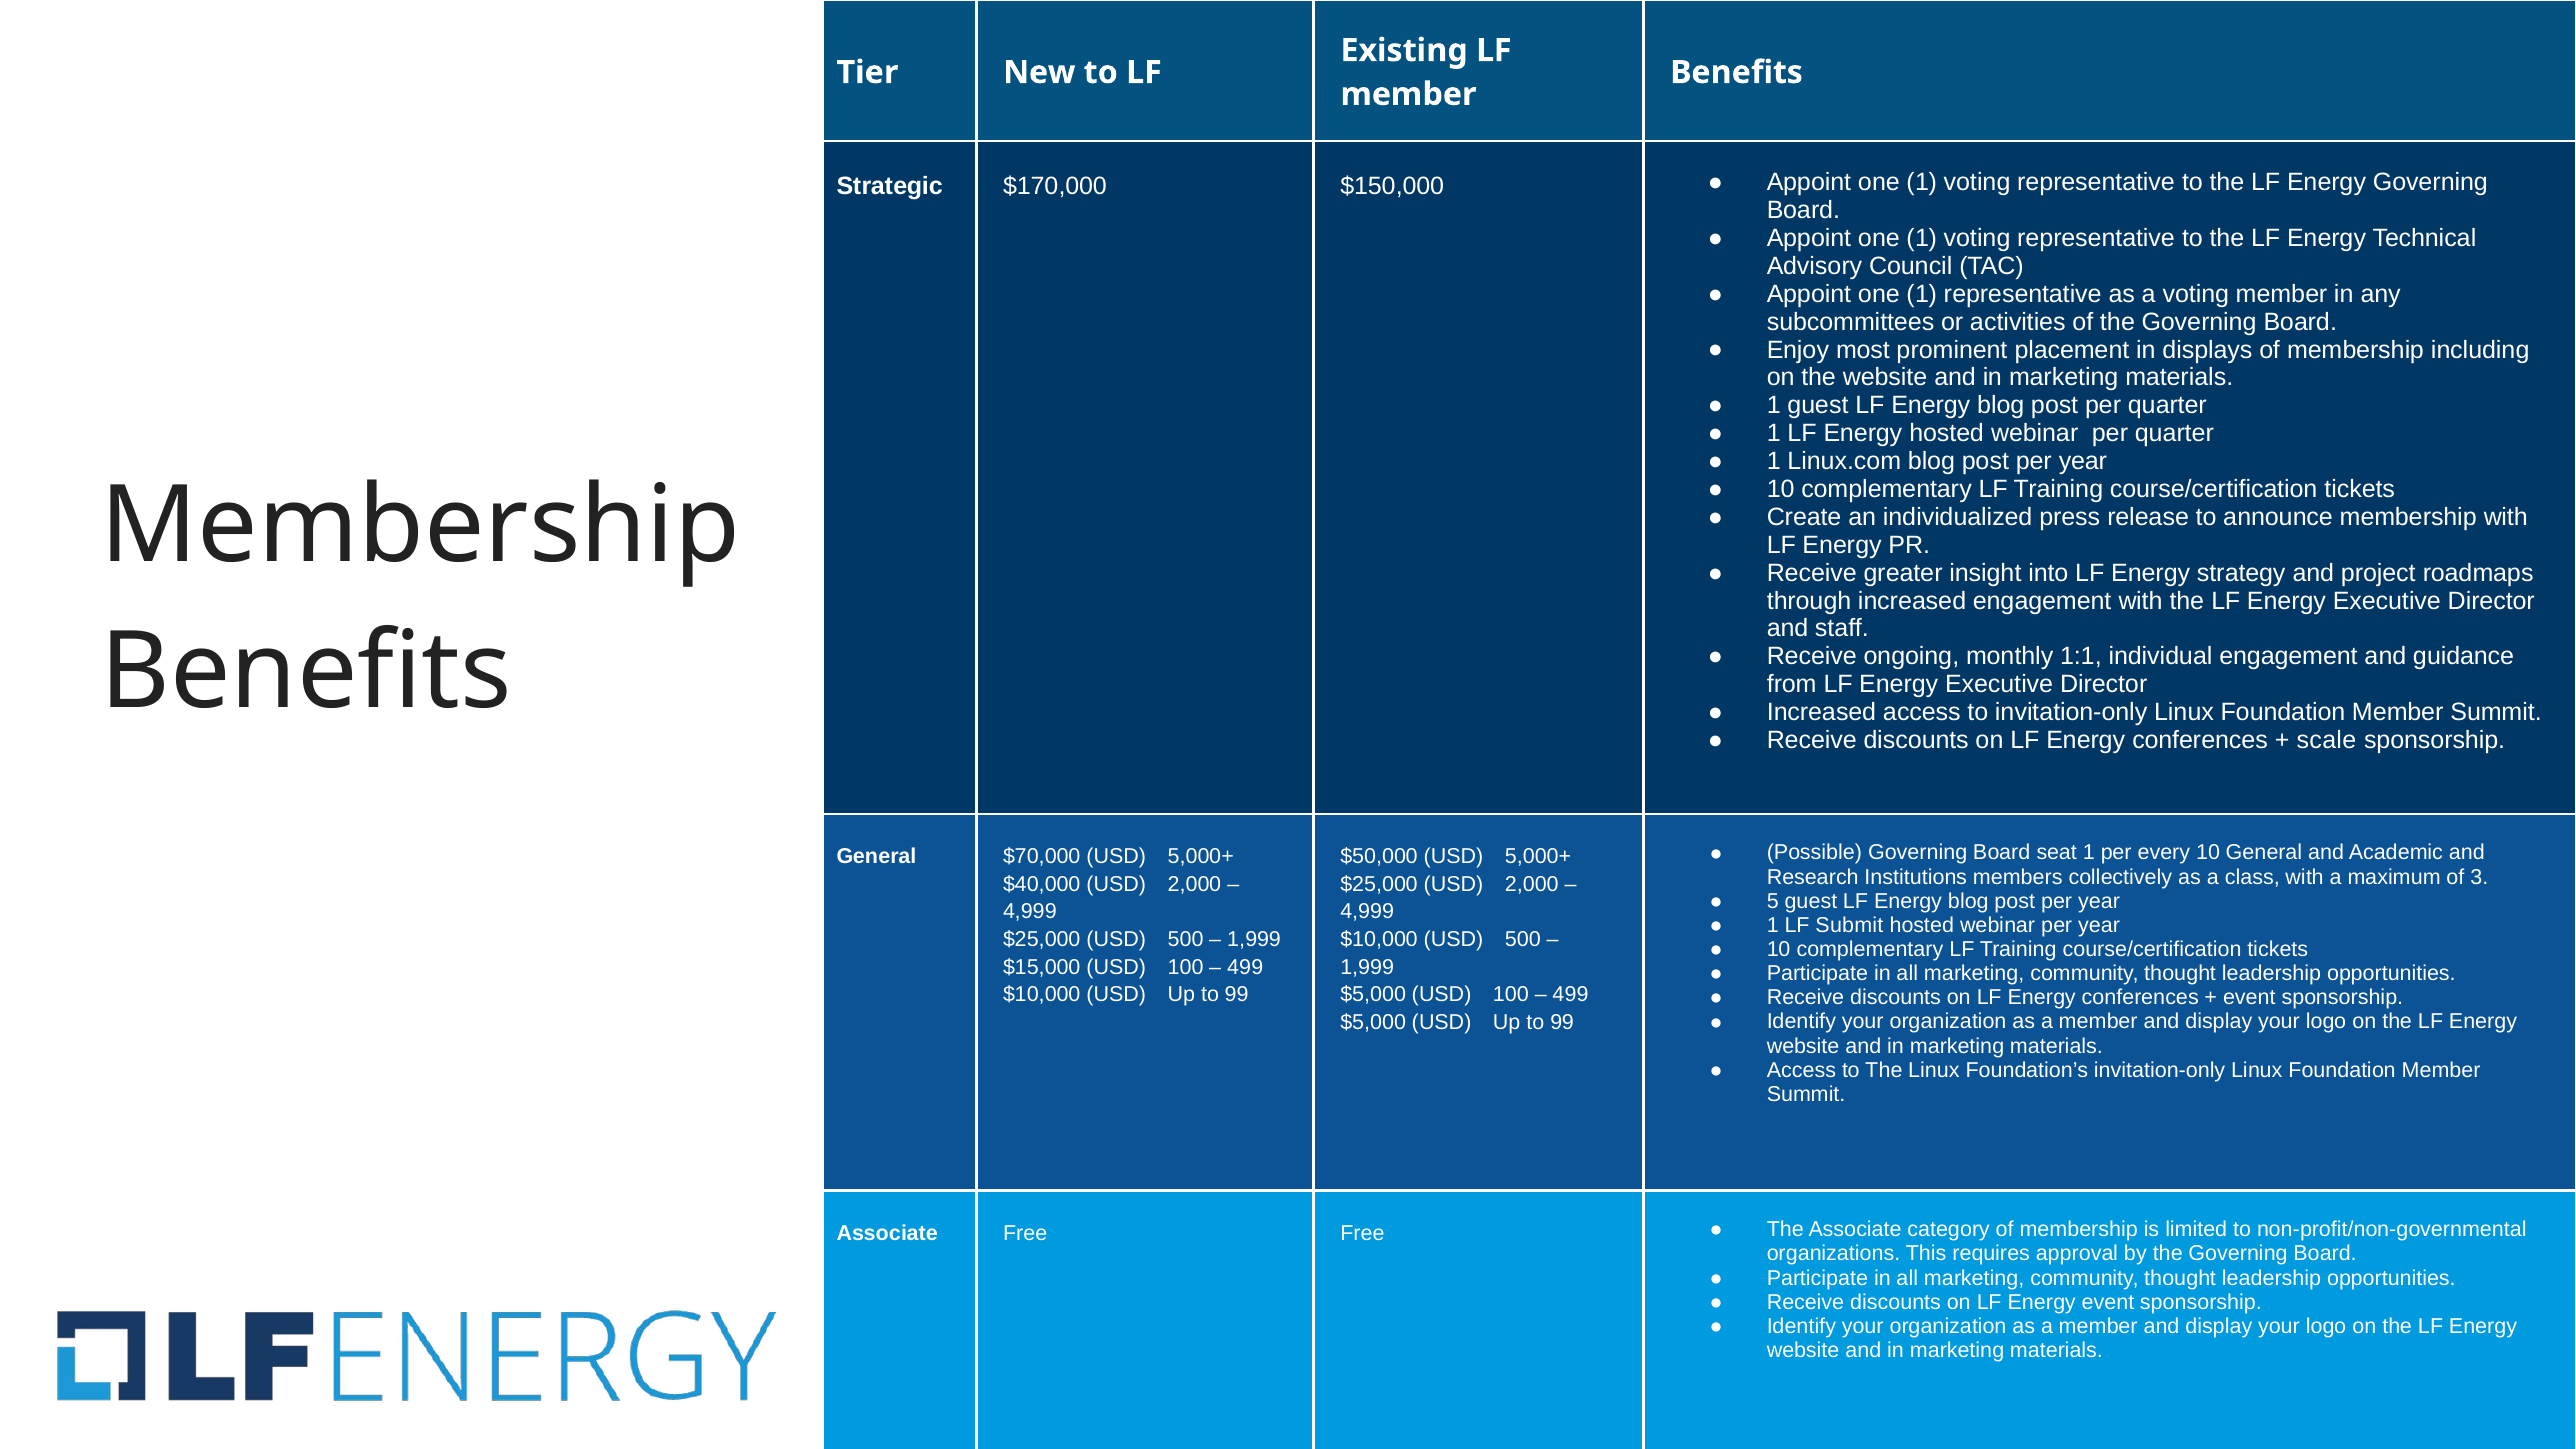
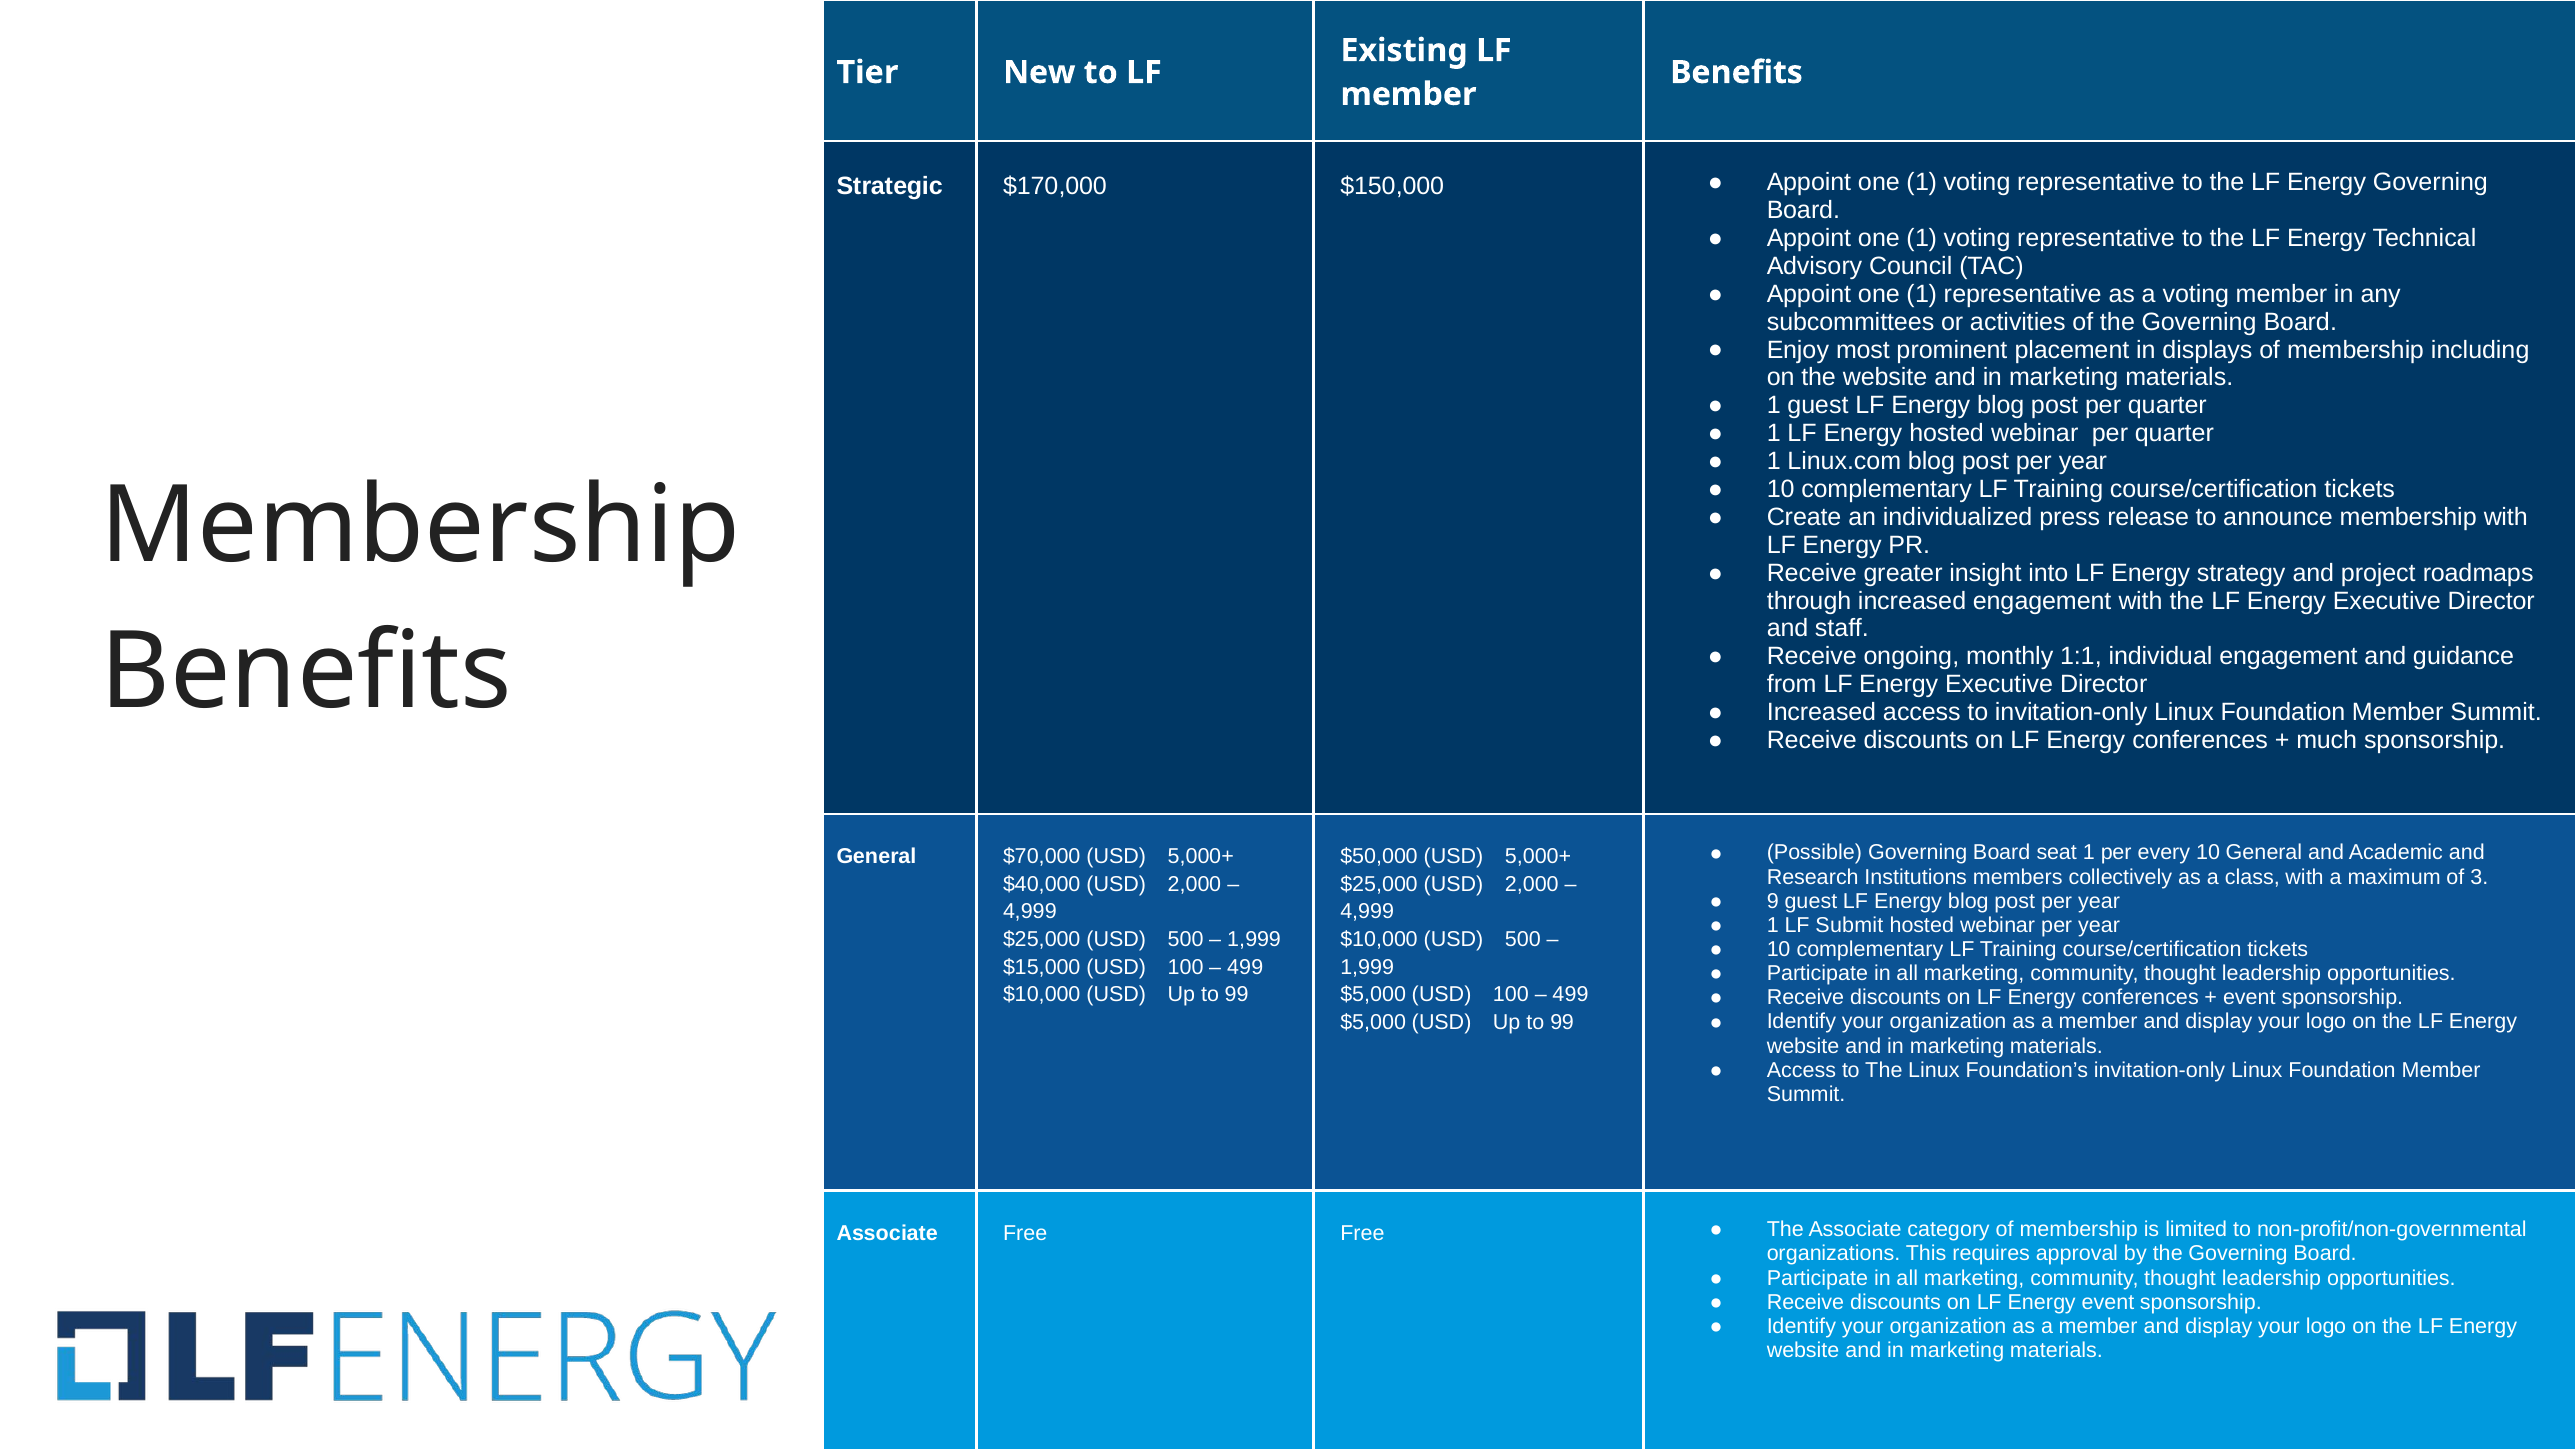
scale: scale -> much
5: 5 -> 9
